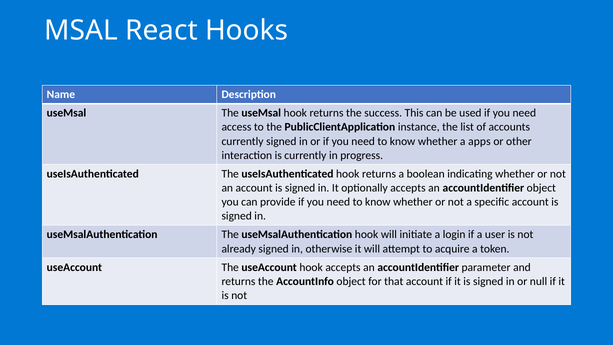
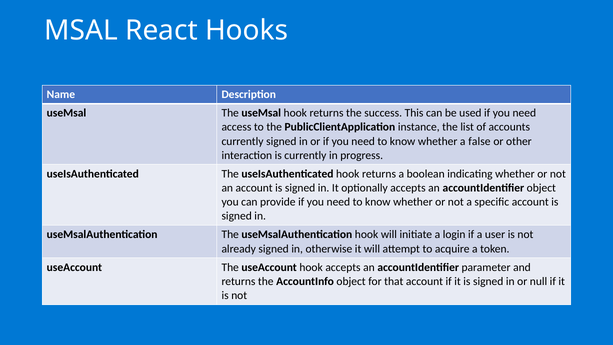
apps: apps -> false
